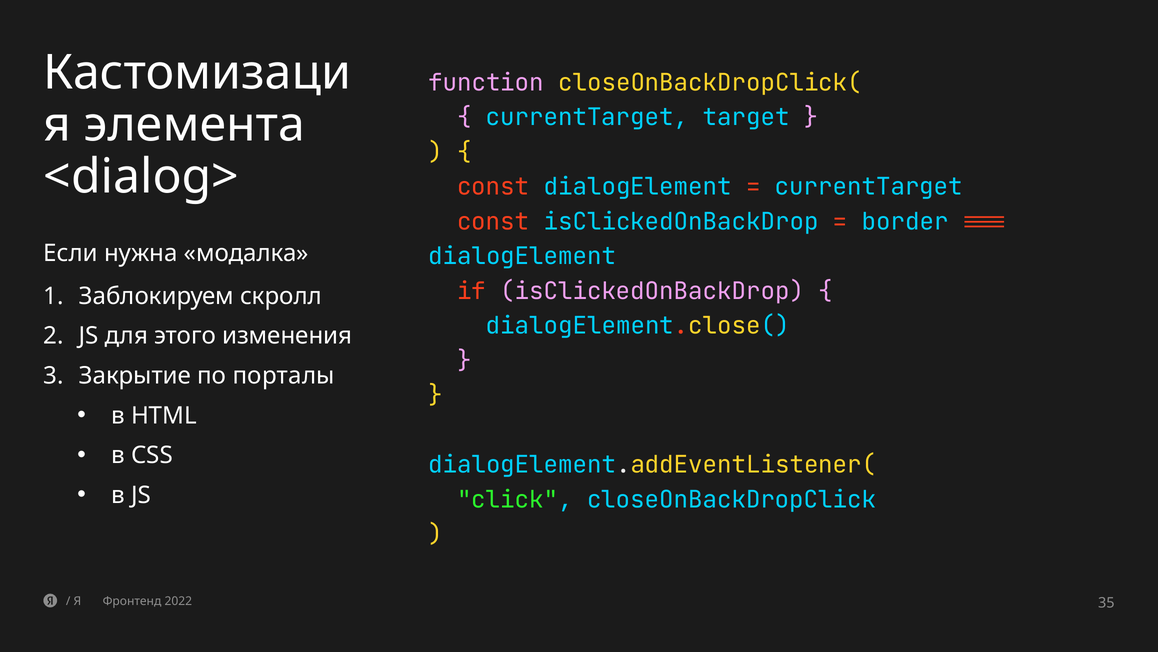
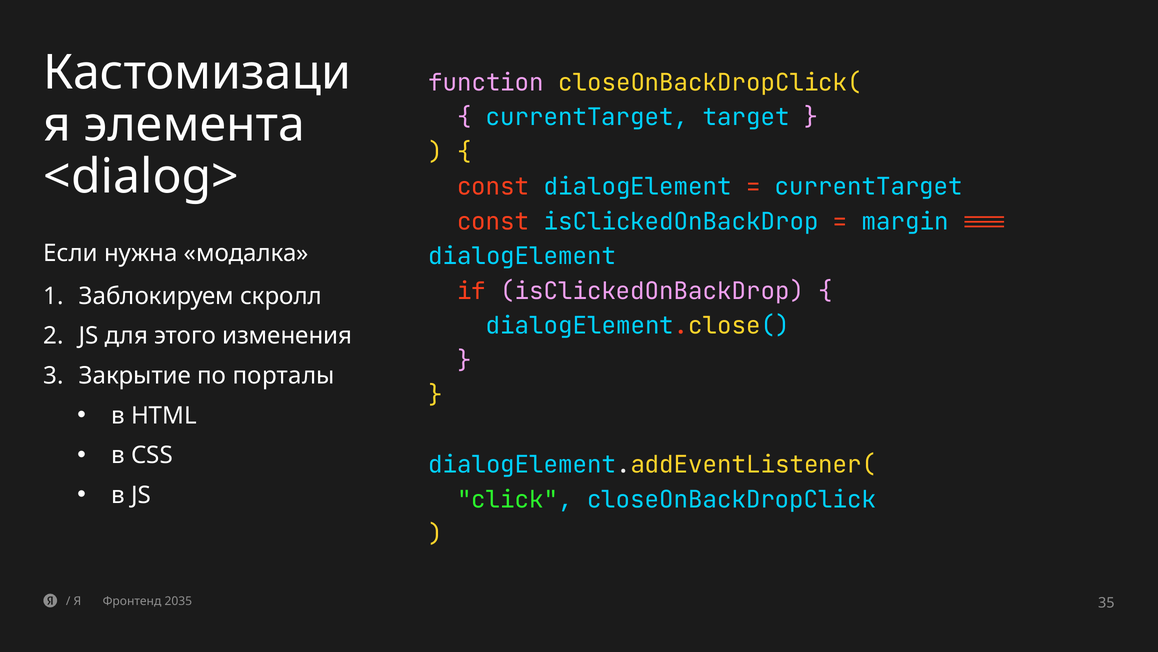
border: border -> margin
2022: 2022 -> 2035
